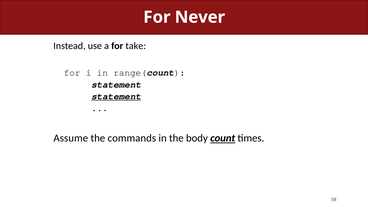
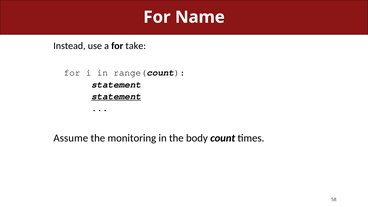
Never: Never -> Name
commands: commands -> monitoring
count underline: present -> none
